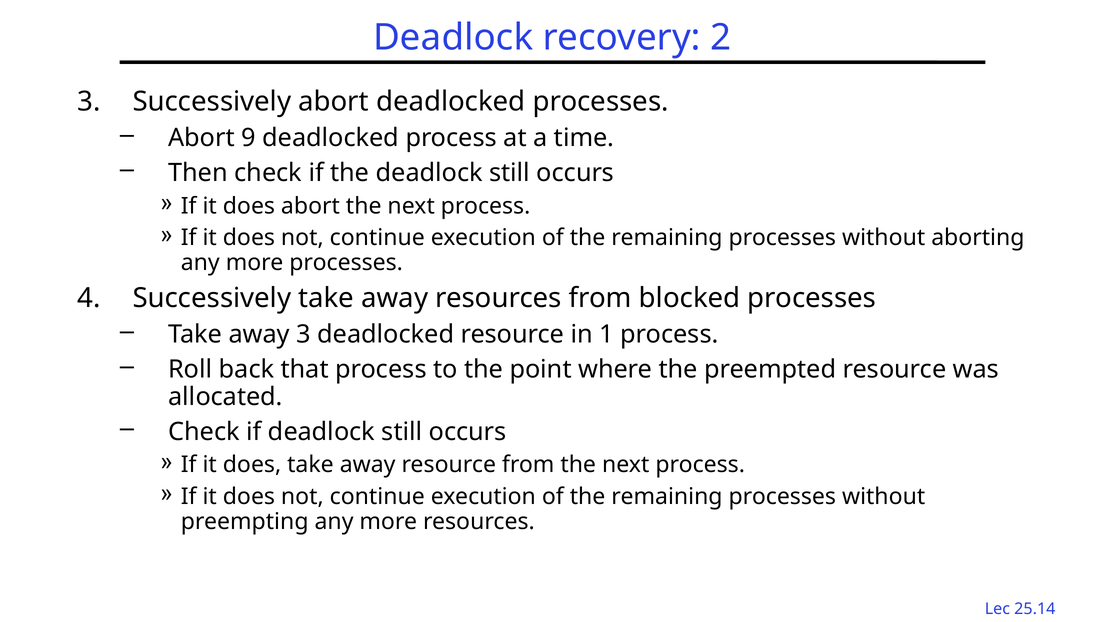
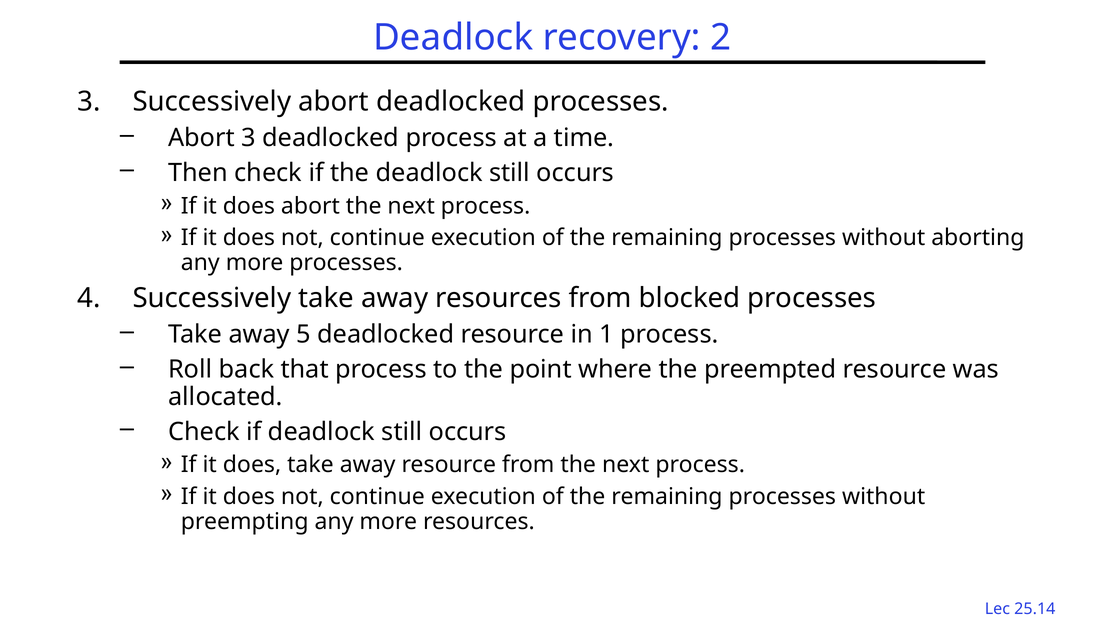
Abort 9: 9 -> 3
away 3: 3 -> 5
